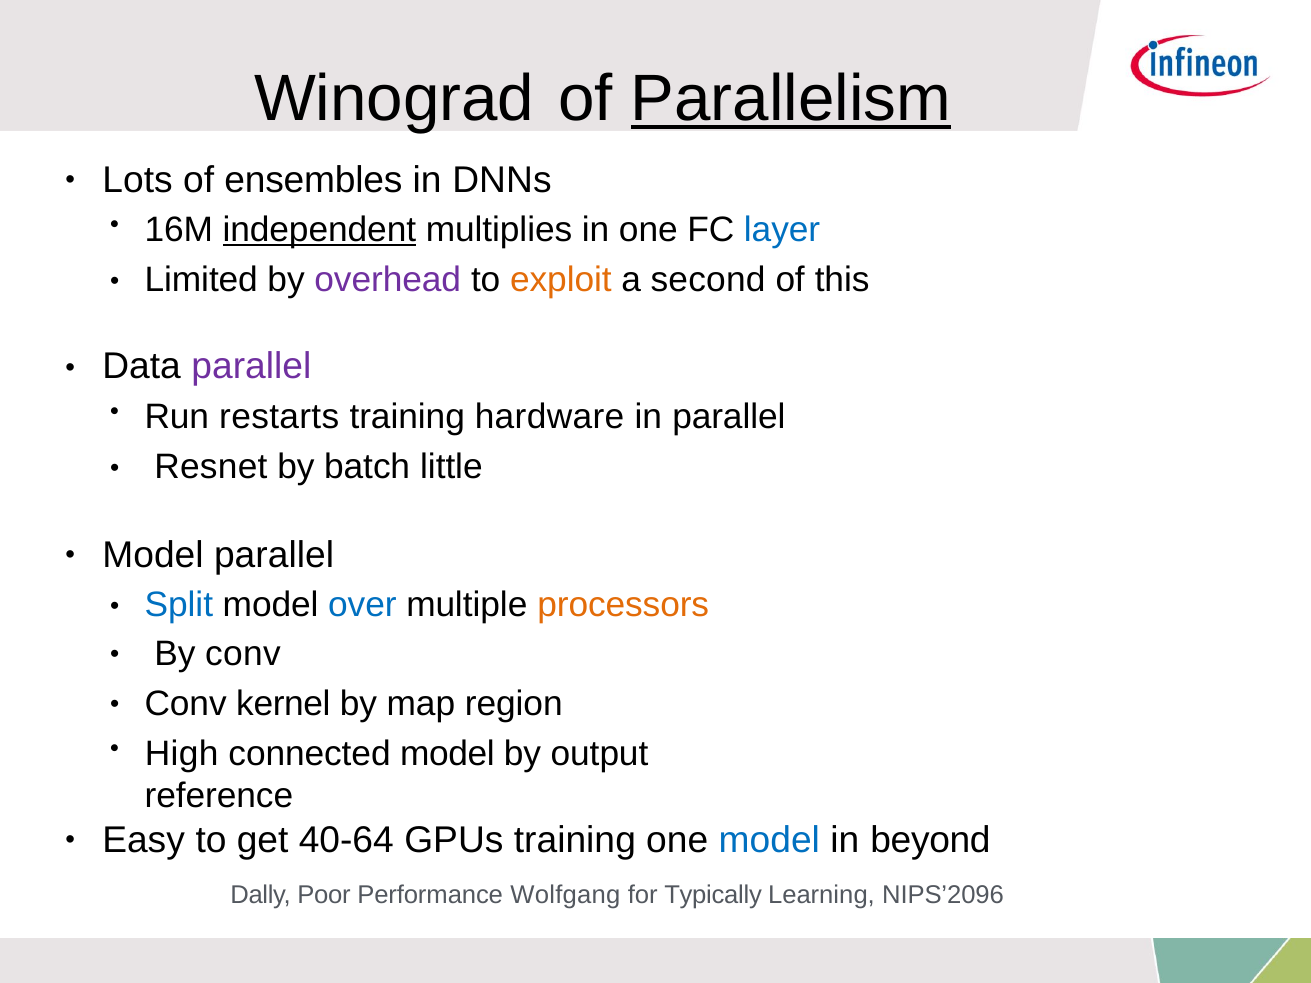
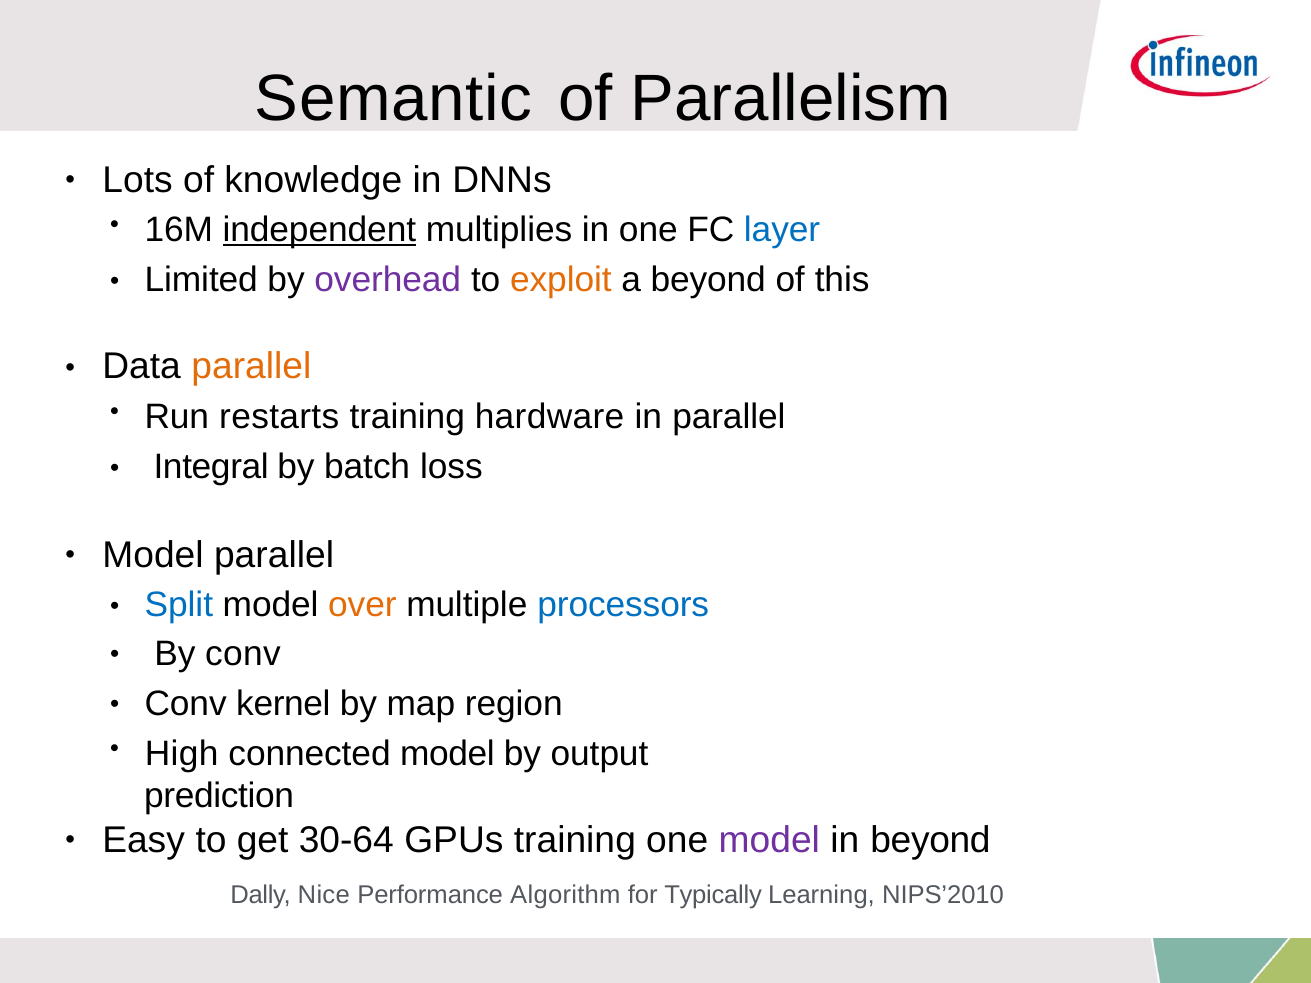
Winograd: Winograd -> Semantic
Parallelism underline: present -> none
ensembles: ensembles -> knowledge
a second: second -> beyond
parallel at (251, 367) colour: purple -> orange
Resnet: Resnet -> Integral
little: little -> loss
over colour: blue -> orange
processors colour: orange -> blue
reference: reference -> prediction
40-64: 40-64 -> 30-64
model at (769, 840) colour: blue -> purple
Poor: Poor -> Nice
Wolfgang: Wolfgang -> Algorithm
NIPS’2096: NIPS’2096 -> NIPS’2010
